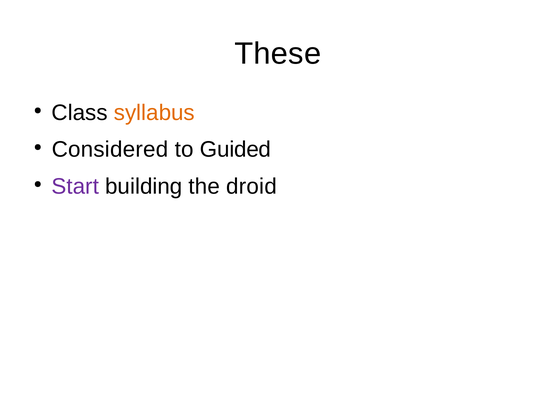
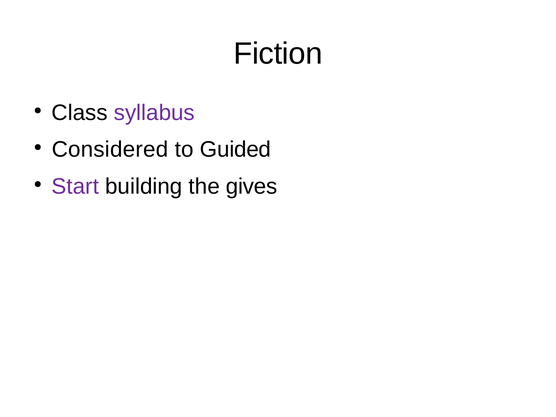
These: These -> Fiction
syllabus colour: orange -> purple
droid: droid -> gives
